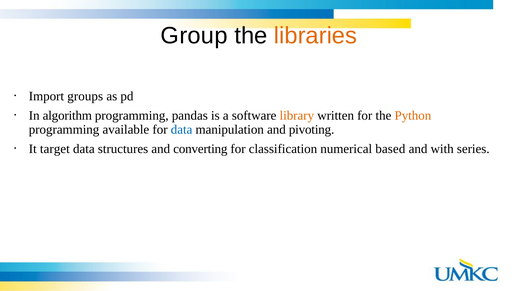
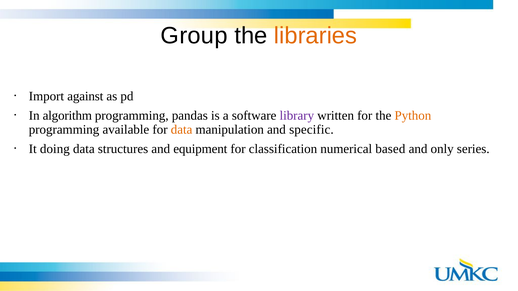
groups: groups -> against
library colour: orange -> purple
data at (182, 130) colour: blue -> orange
pivoting: pivoting -> specific
target: target -> doing
converting: converting -> equipment
with: with -> only
